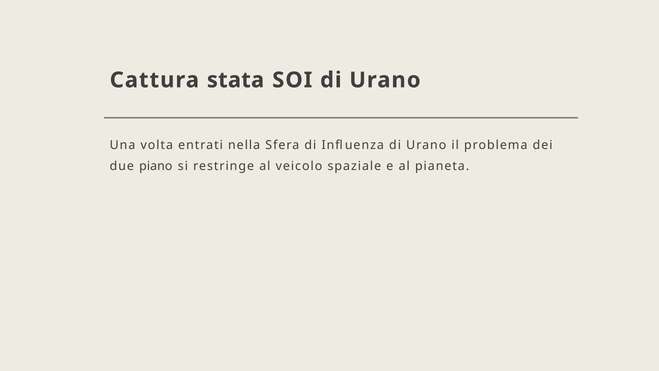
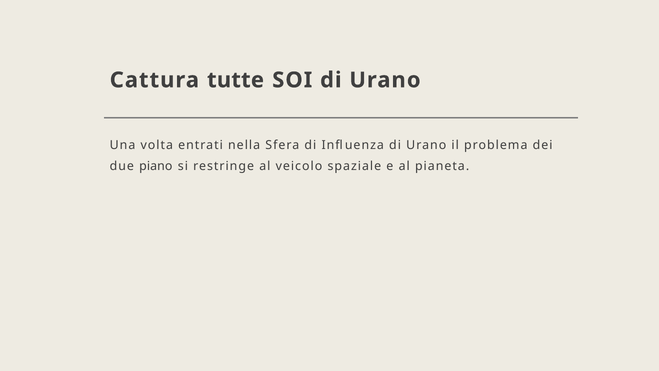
stata: stata -> tutte
